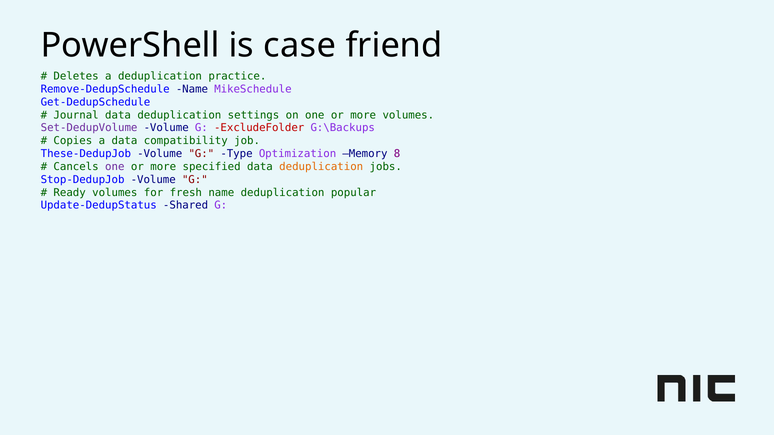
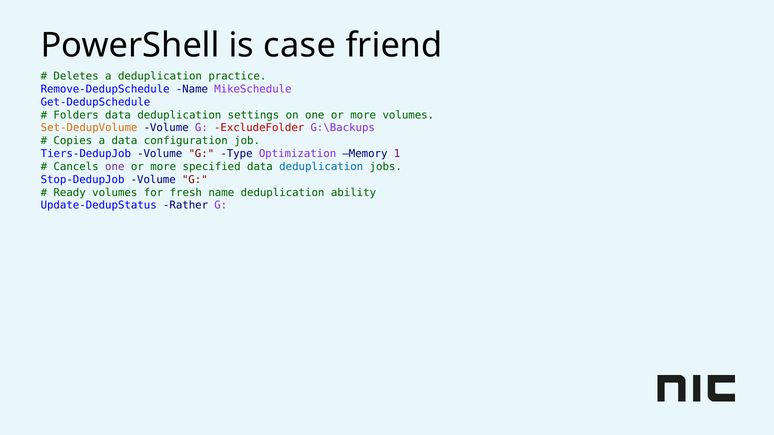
Journal: Journal -> Folders
Set-DedupVolume colour: purple -> orange
compatibility: compatibility -> configuration
These-DedupJob: These-DedupJob -> Tiers-DedupJob
8: 8 -> 1
deduplication at (321, 167) colour: orange -> blue
popular: popular -> ability
Shared: Shared -> Rather
